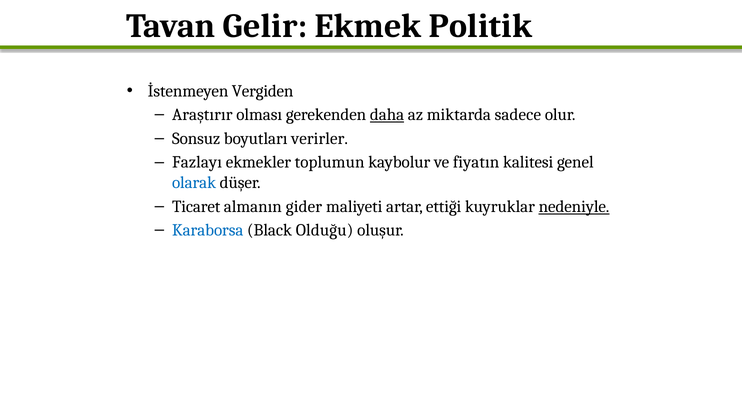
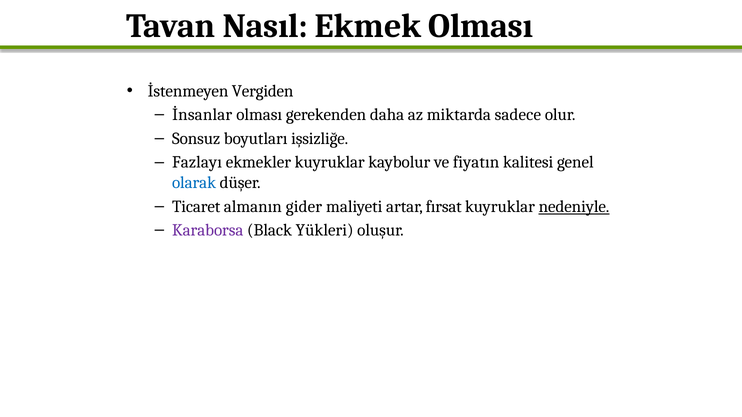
Gelir: Gelir -> Nasıl
Ekmek Politik: Politik -> Olması
Araştırır: Araştırır -> İnsanlar
daha underline: present -> none
verirler: verirler -> işsizliğe
ekmekler toplumun: toplumun -> kuyruklar
ettiği: ettiği -> fırsat
Karaborsa colour: blue -> purple
Olduğu: Olduğu -> Yükleri
